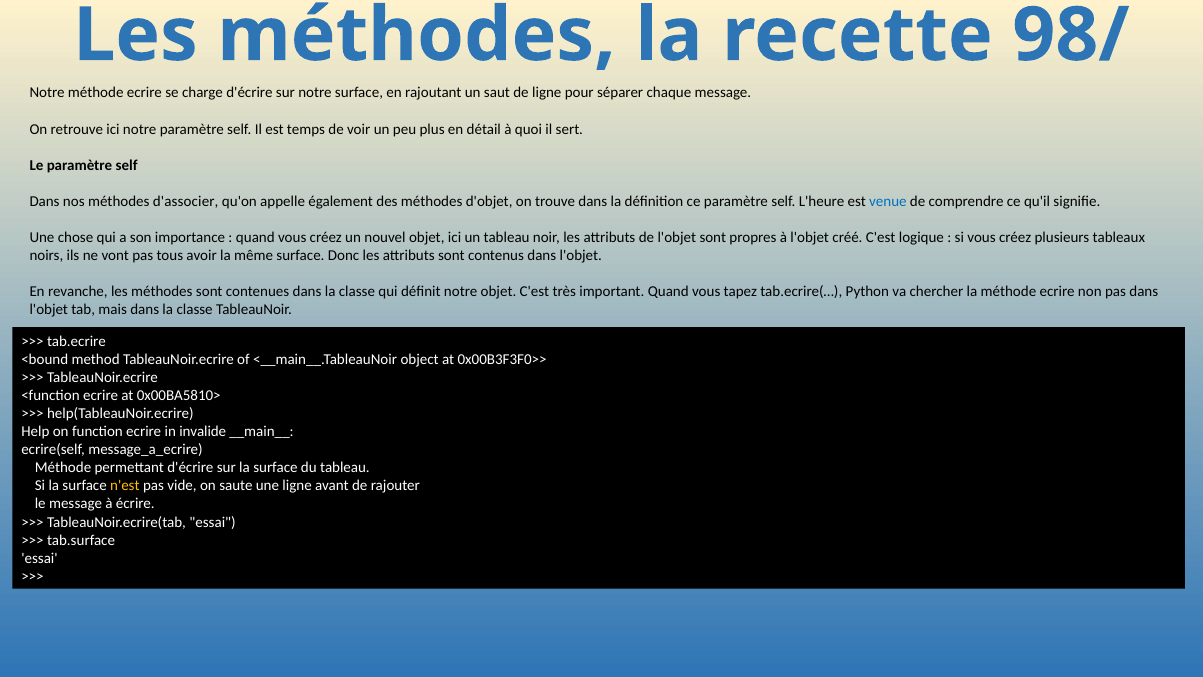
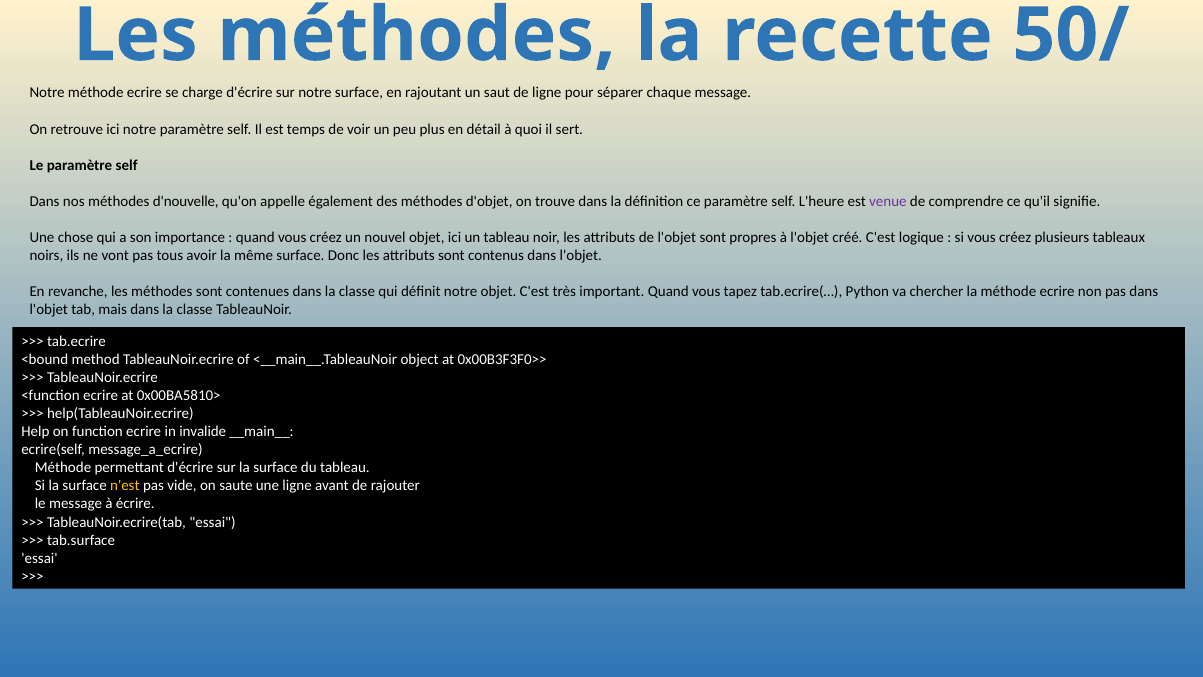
98/: 98/ -> 50/
d'associer: d'associer -> d'nouvelle
venue colour: blue -> purple
